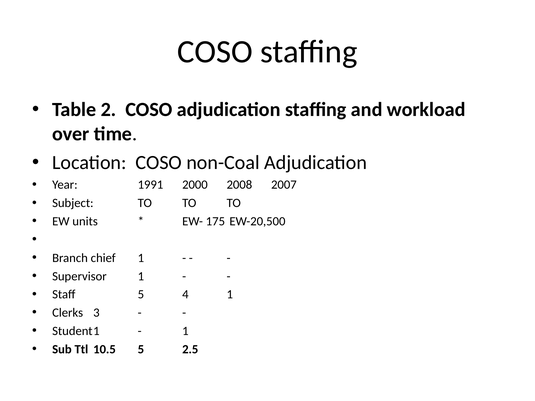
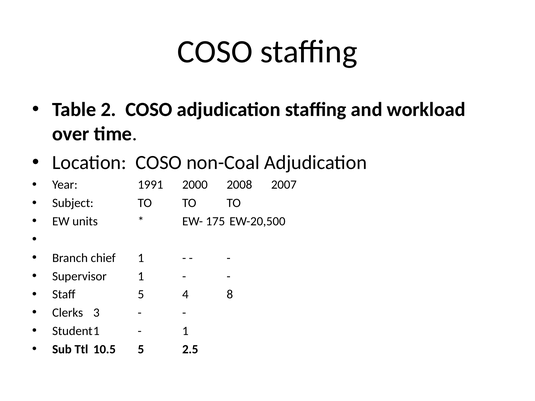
4 1: 1 -> 8
